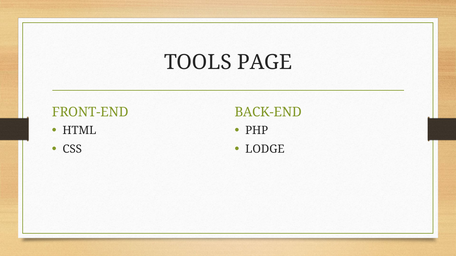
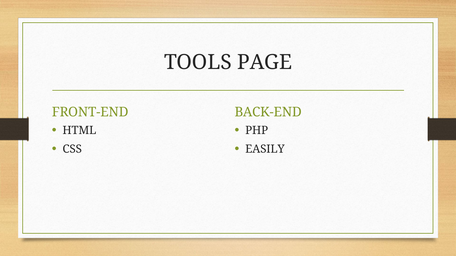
LODGE: LODGE -> EASILY
